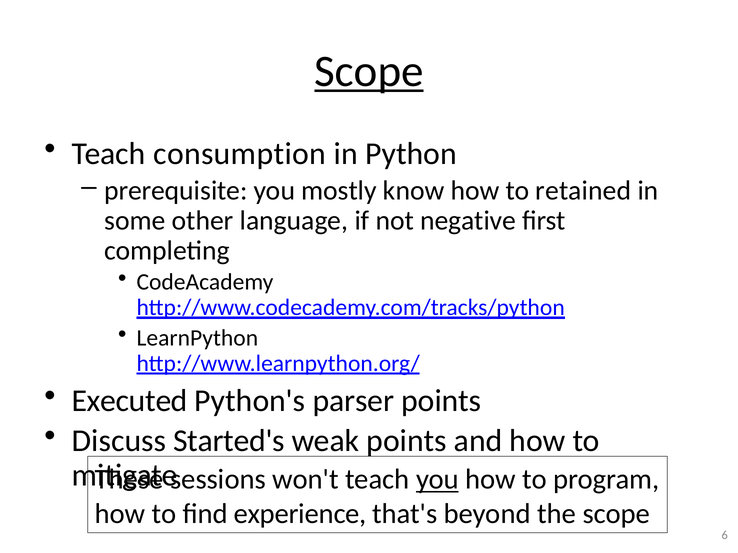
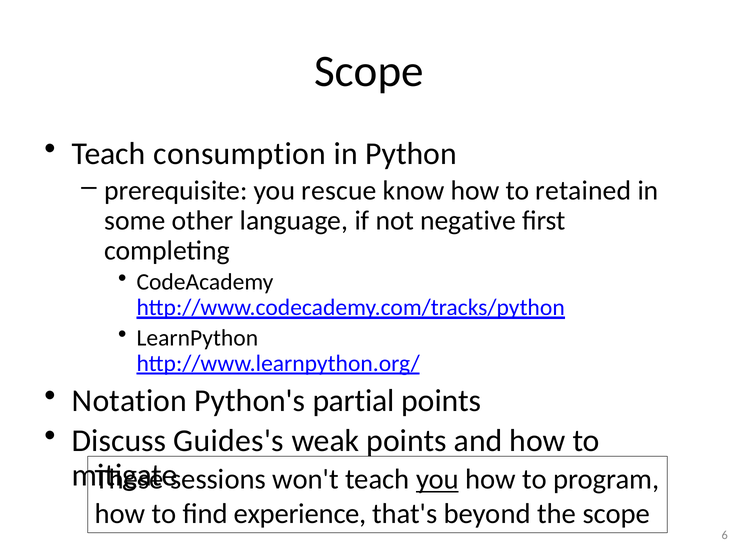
Scope at (369, 71) underline: present -> none
mostly: mostly -> rescue
Executed: Executed -> Notation
parser: parser -> partial
Started's: Started's -> Guides's
